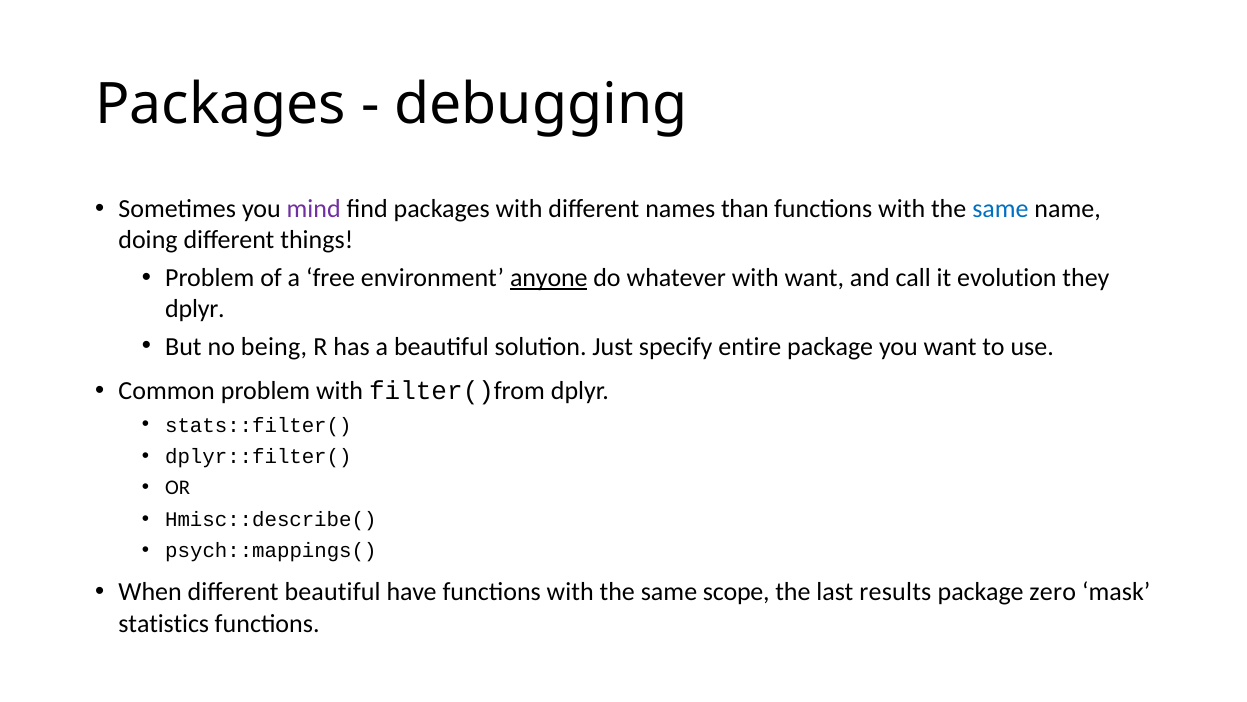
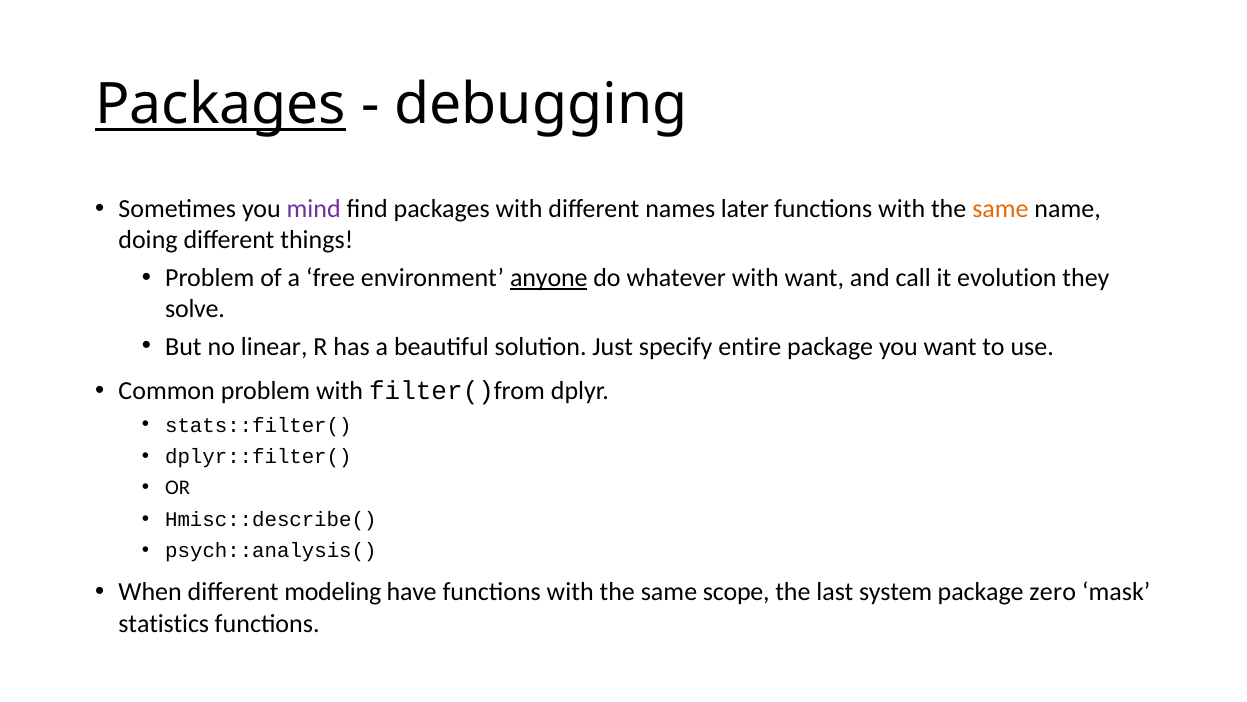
Packages at (221, 105) underline: none -> present
than: than -> later
same at (1000, 209) colour: blue -> orange
dplyr at (195, 309): dplyr -> solve
being: being -> linear
psych::mappings(: psych::mappings( -> psych::analysis(
different beautiful: beautiful -> modeling
results: results -> system
